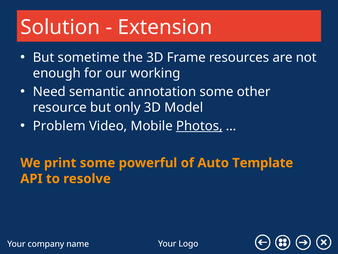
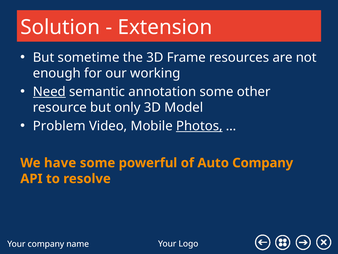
Need underline: none -> present
print: print -> have
Auto Template: Template -> Company
